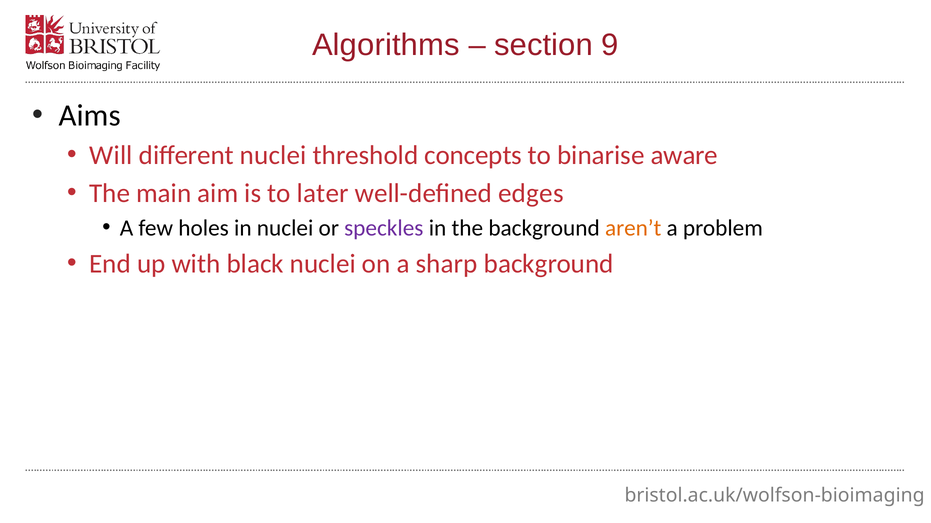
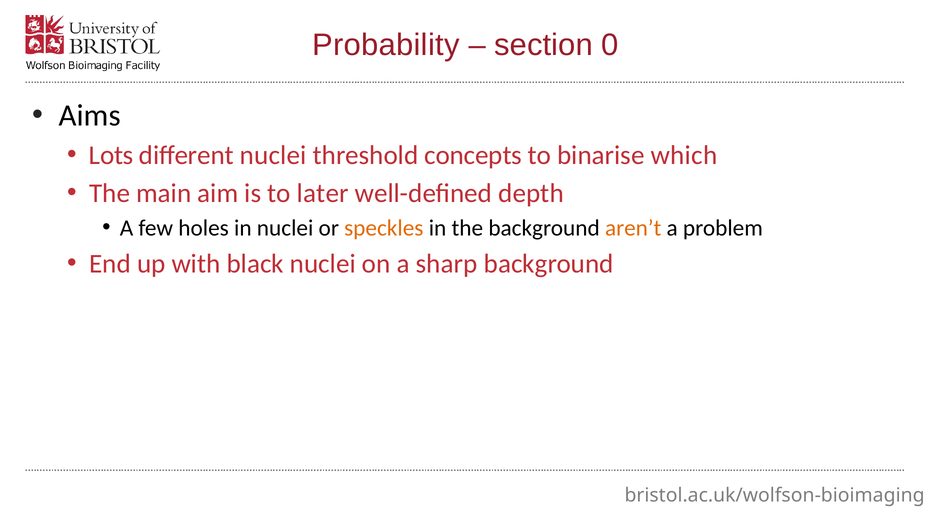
Algorithms: Algorithms -> Probability
9: 9 -> 0
Will: Will -> Lots
aware: aware -> which
edges: edges -> depth
speckles colour: purple -> orange
